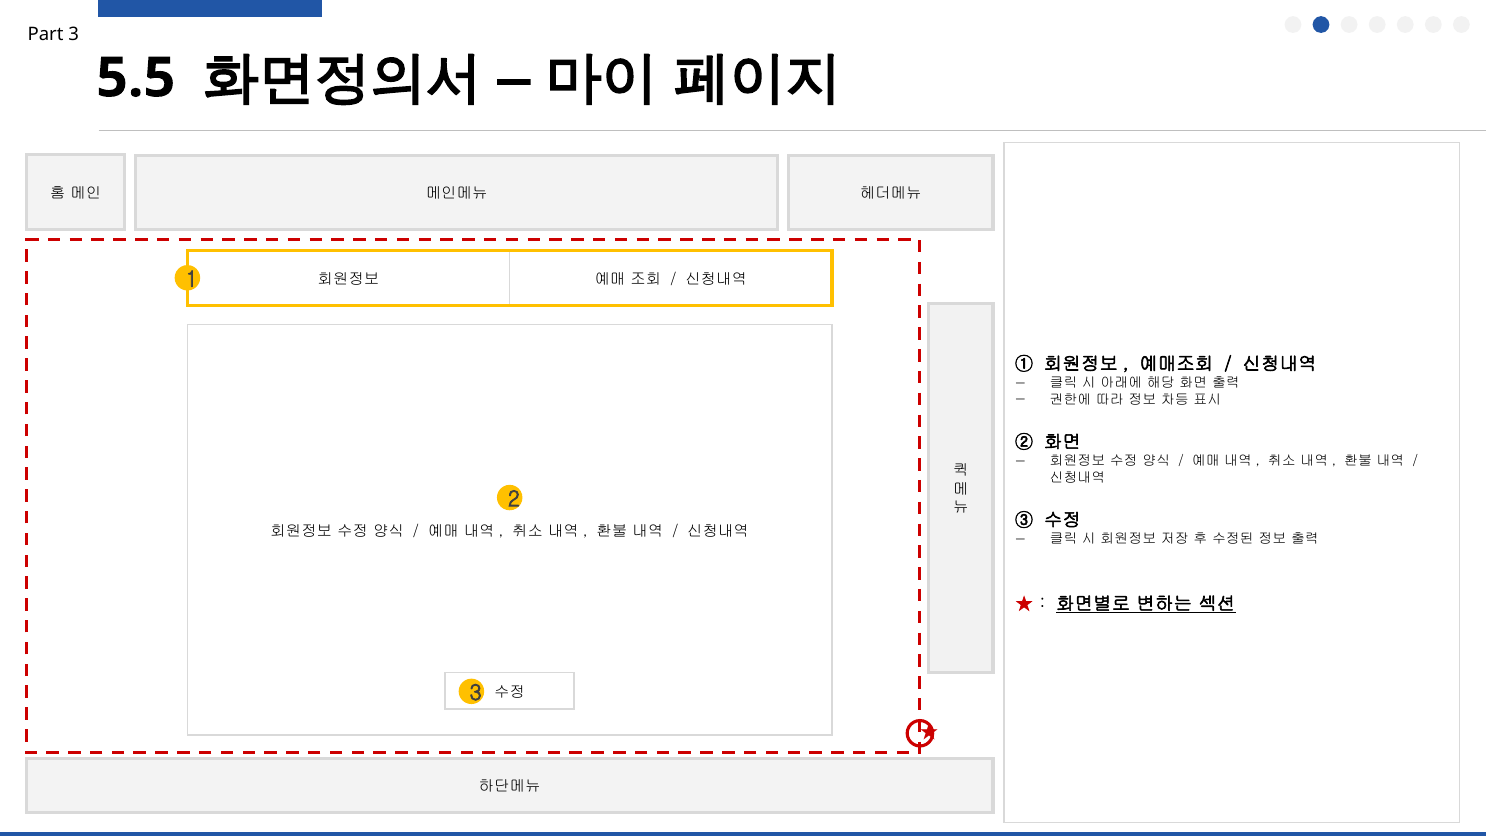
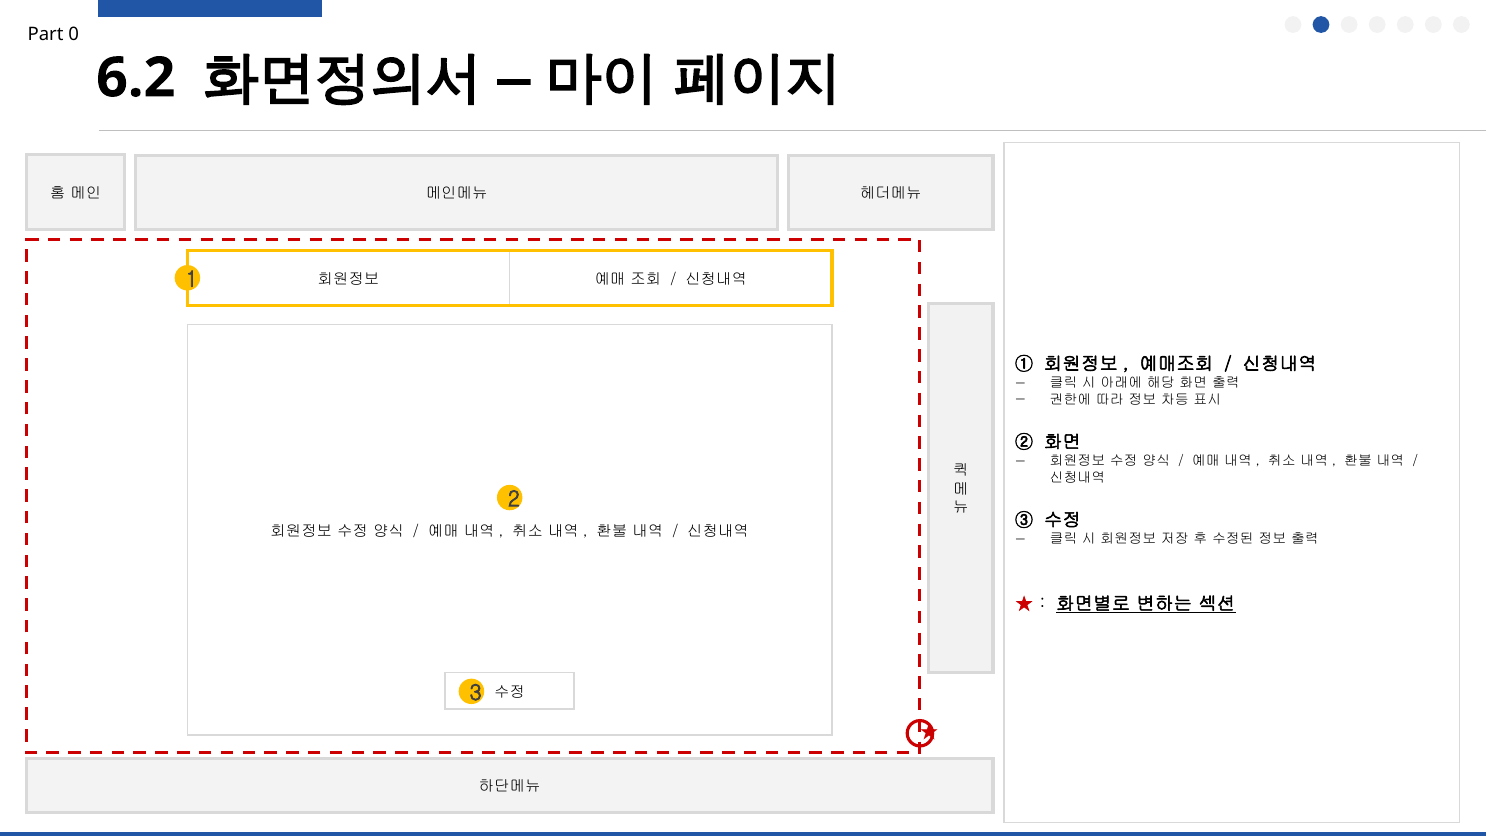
Part 3: 3 -> 0
5.5: 5.5 -> 6.2
